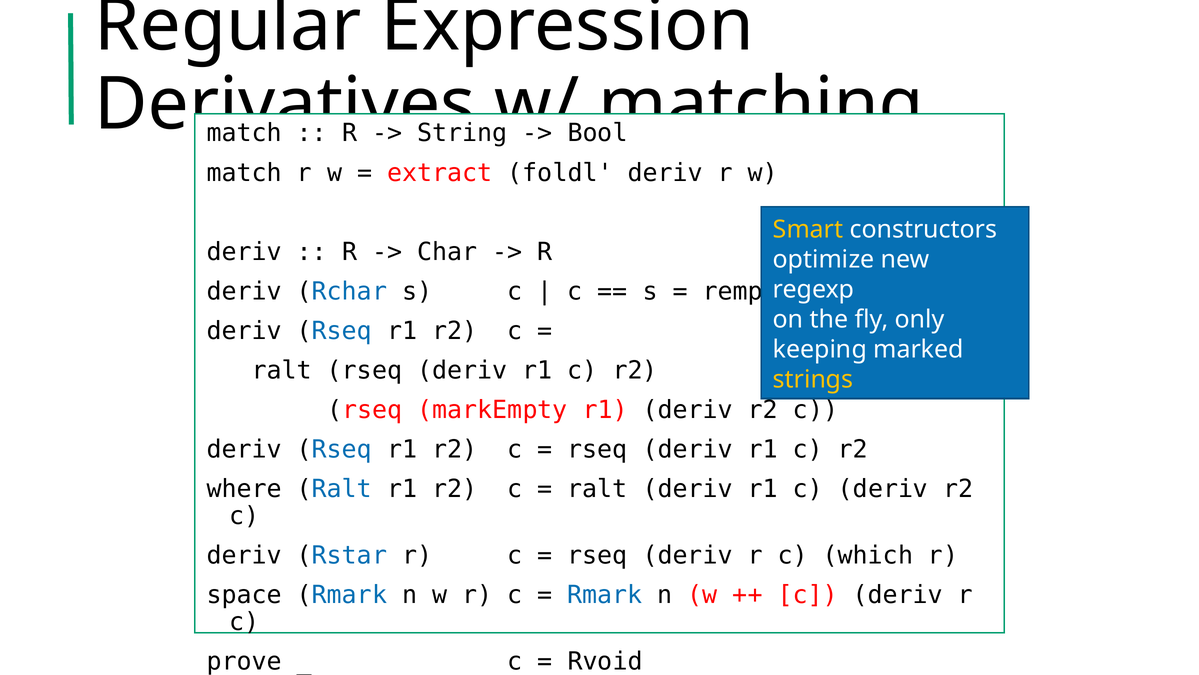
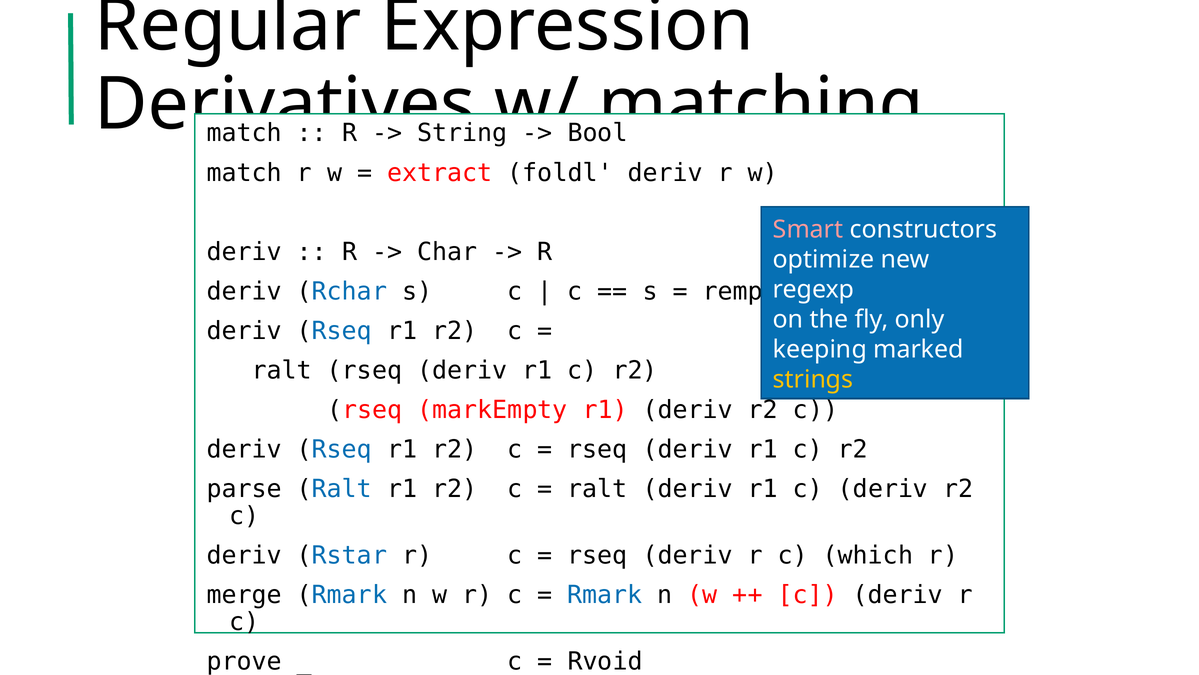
Smart colour: yellow -> pink
where at (244, 489): where -> parse
space: space -> merge
